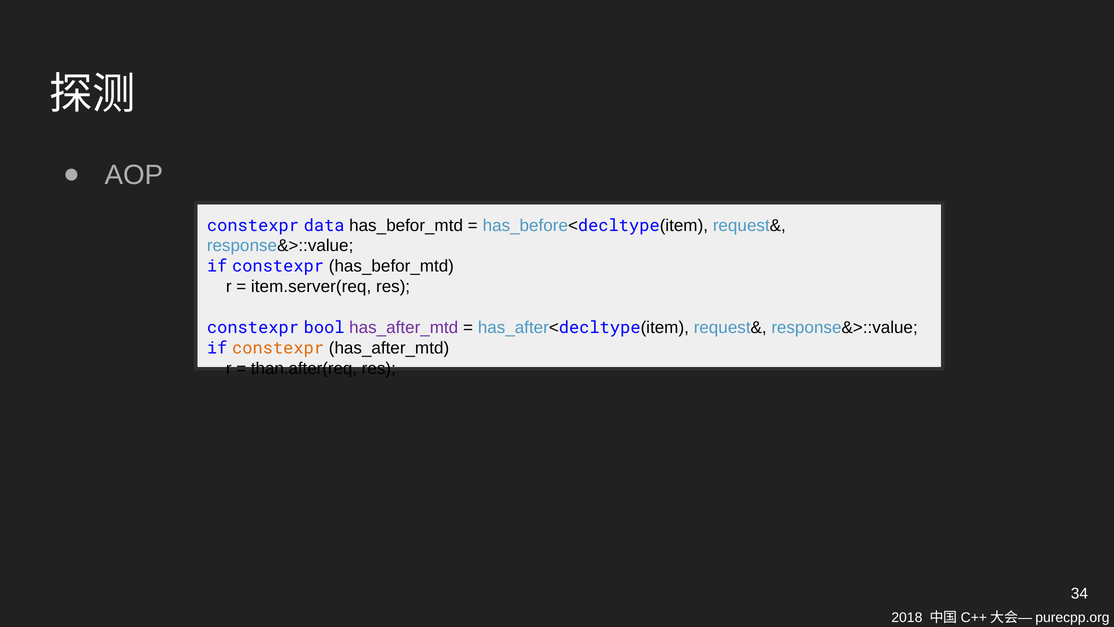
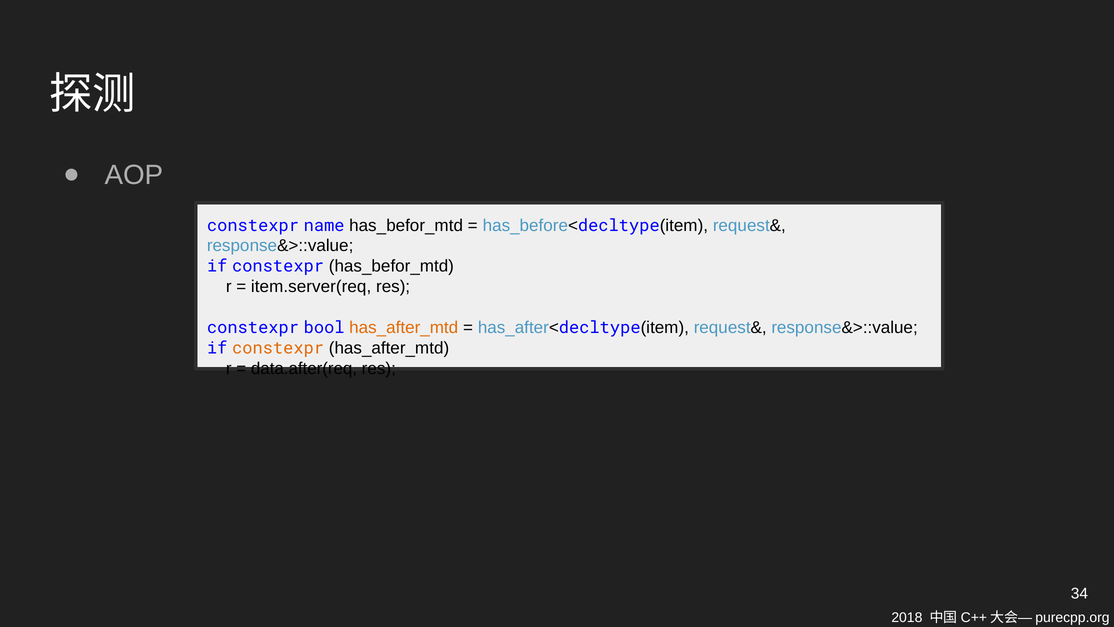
data: data -> name
has_after_mtd at (404, 327) colour: purple -> orange
than.after(req: than.after(req -> data.after(req
